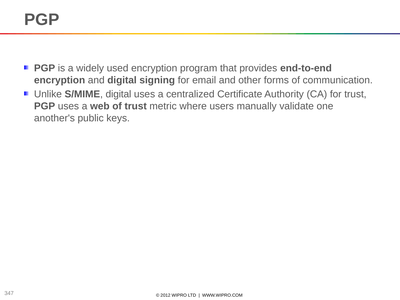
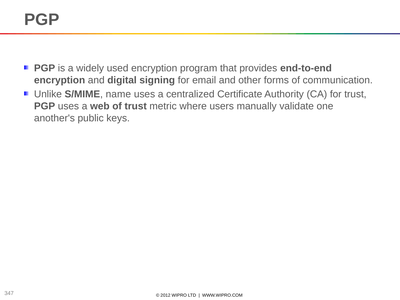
S/MIME digital: digital -> name
